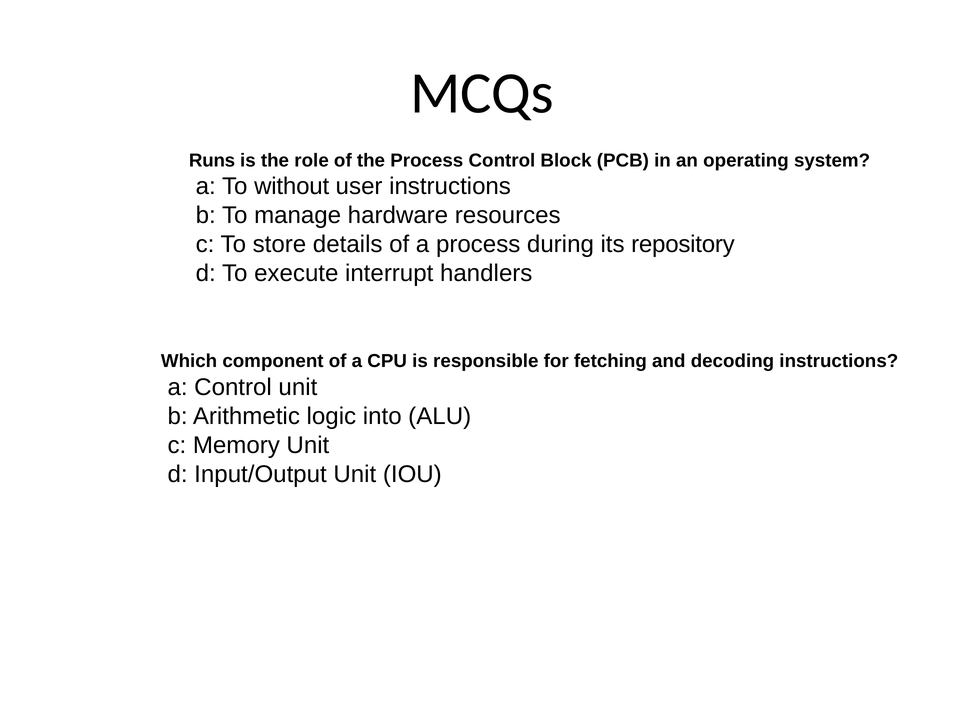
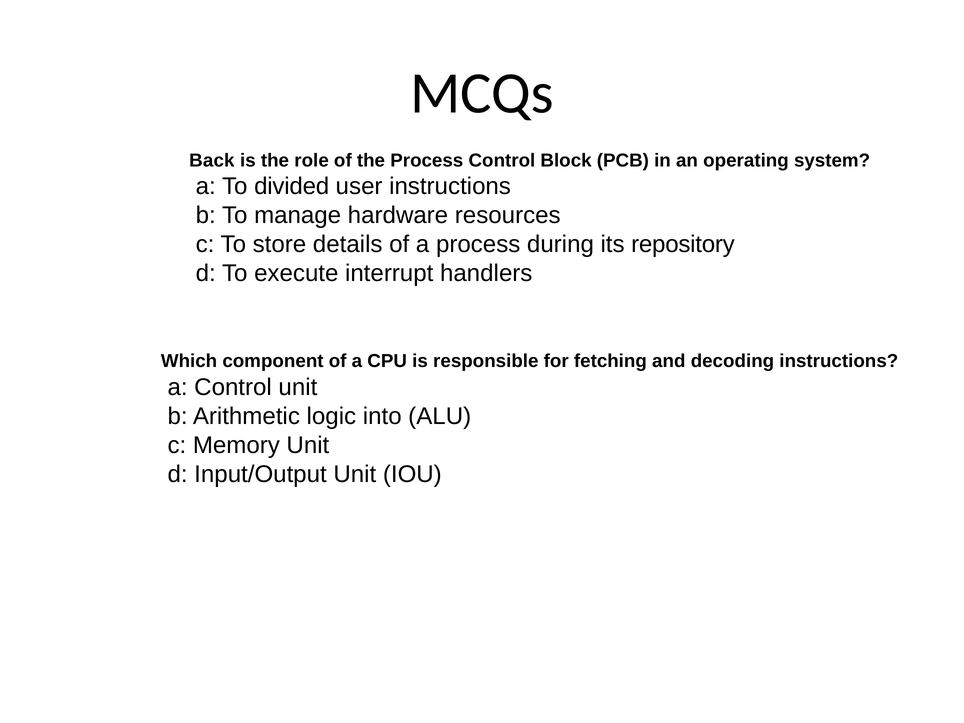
Runs: Runs -> Back
without: without -> divided
